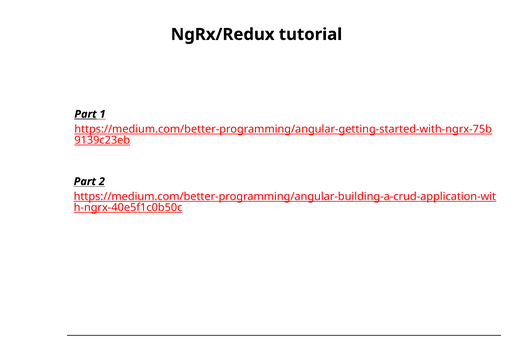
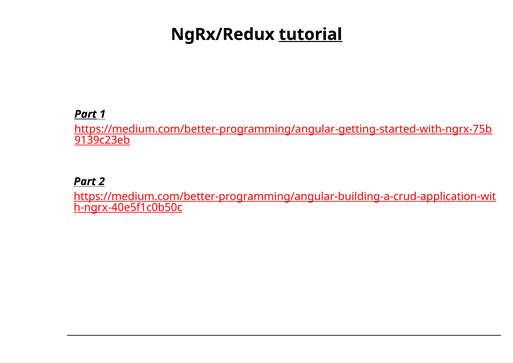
tutorial underline: none -> present
